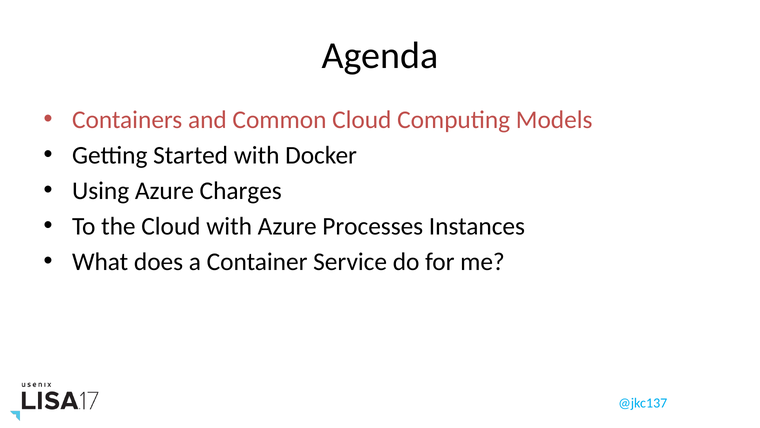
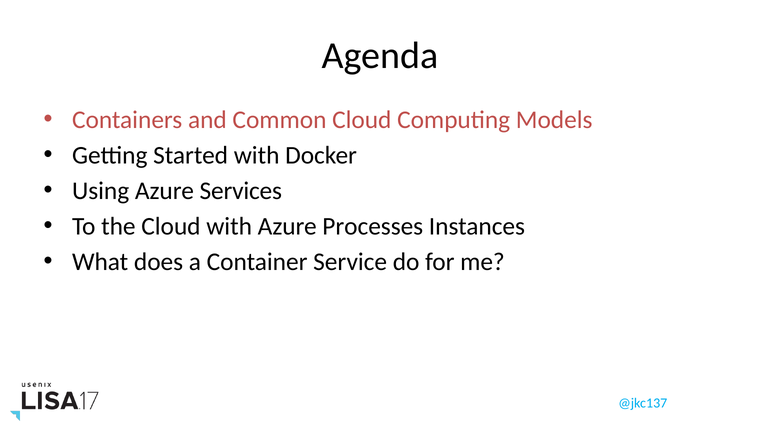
Charges: Charges -> Services
